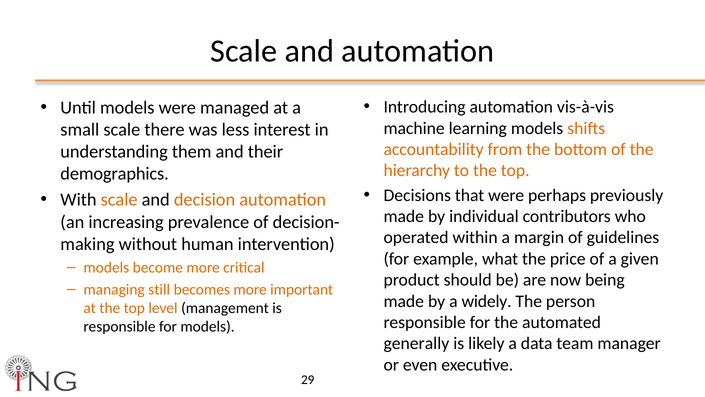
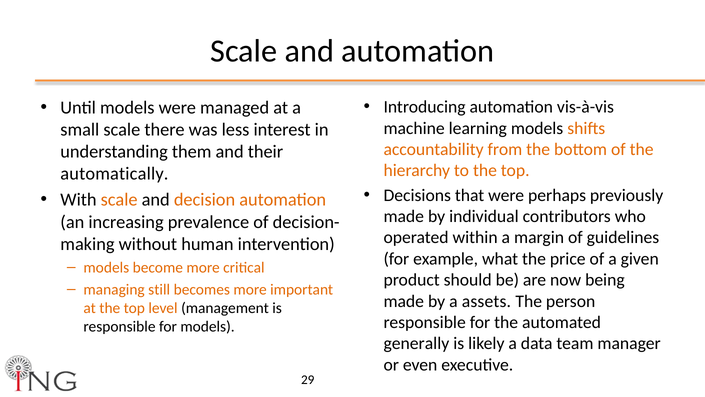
demographics: demographics -> automatically
widely: widely -> assets
